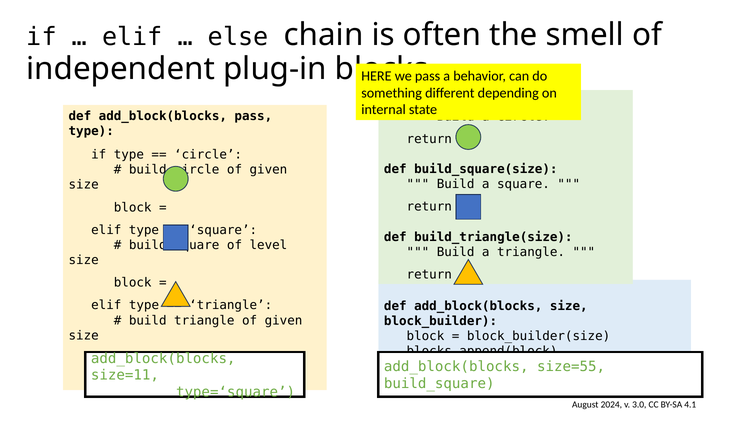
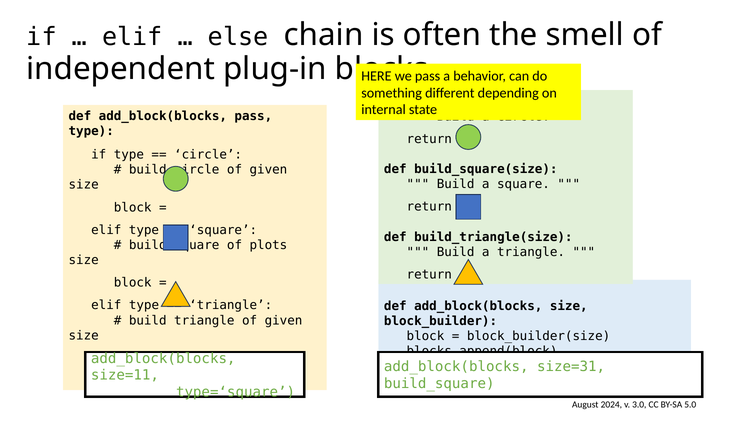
level: level -> plots
size=55: size=55 -> size=31
4.1: 4.1 -> 5.0
